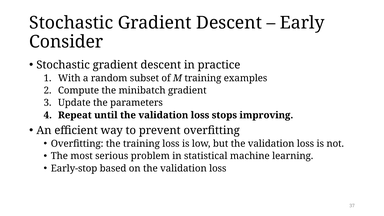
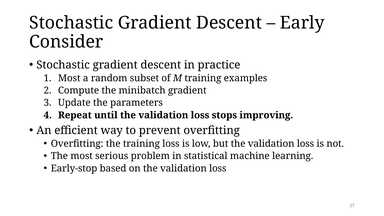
With at (69, 78): With -> Most
